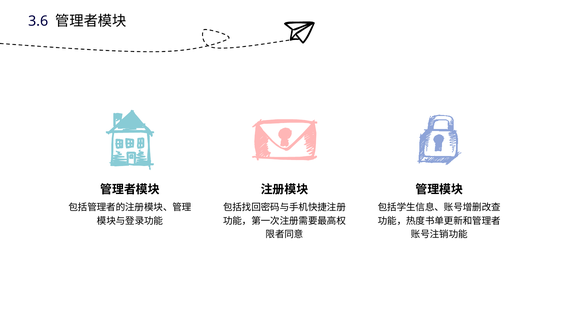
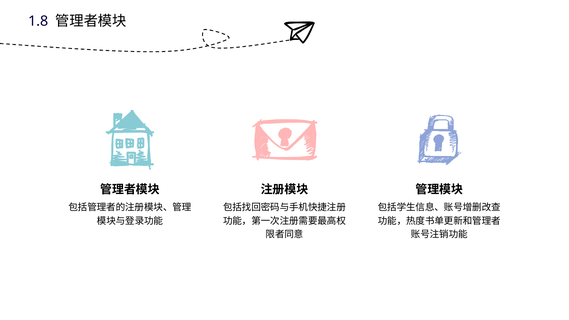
3.6: 3.6 -> 1.8
